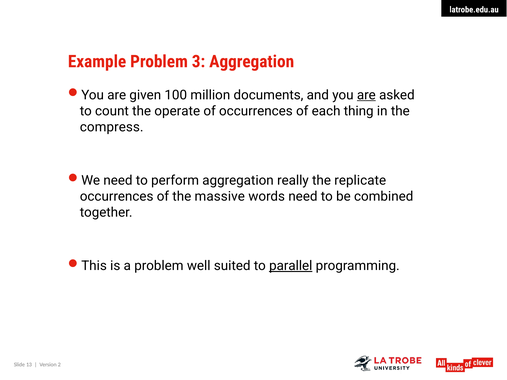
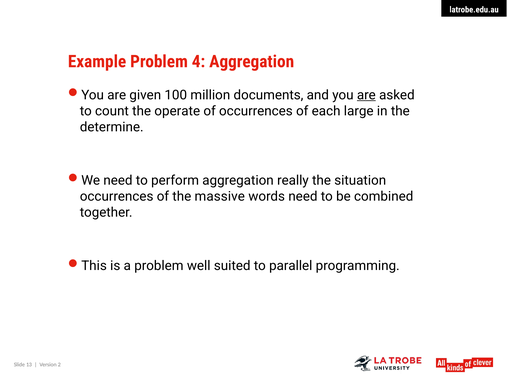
3: 3 -> 4
thing: thing -> large
compress: compress -> determine
replicate: replicate -> situation
parallel underline: present -> none
